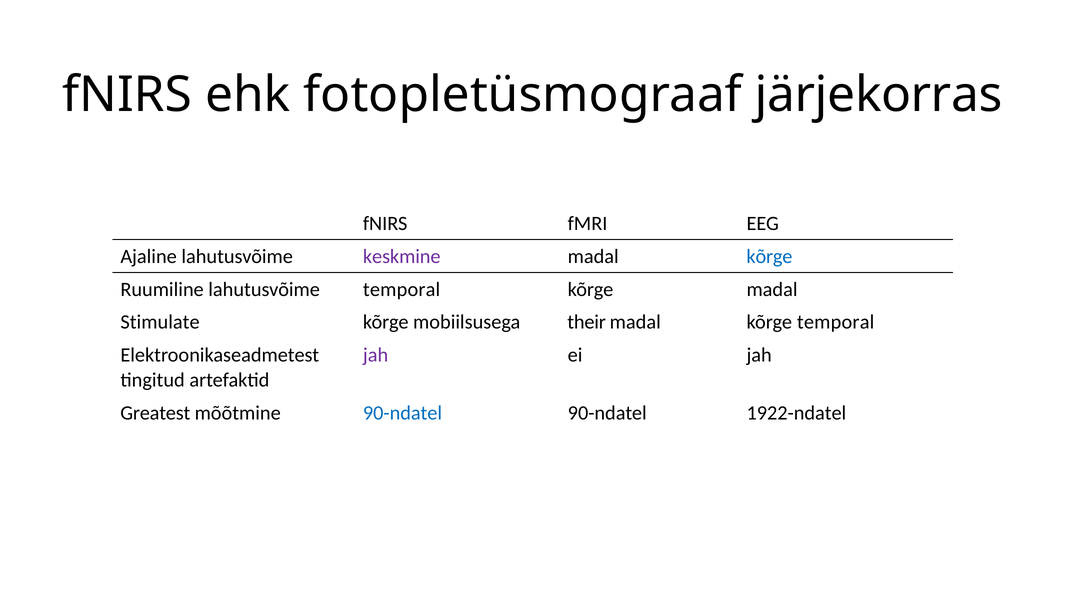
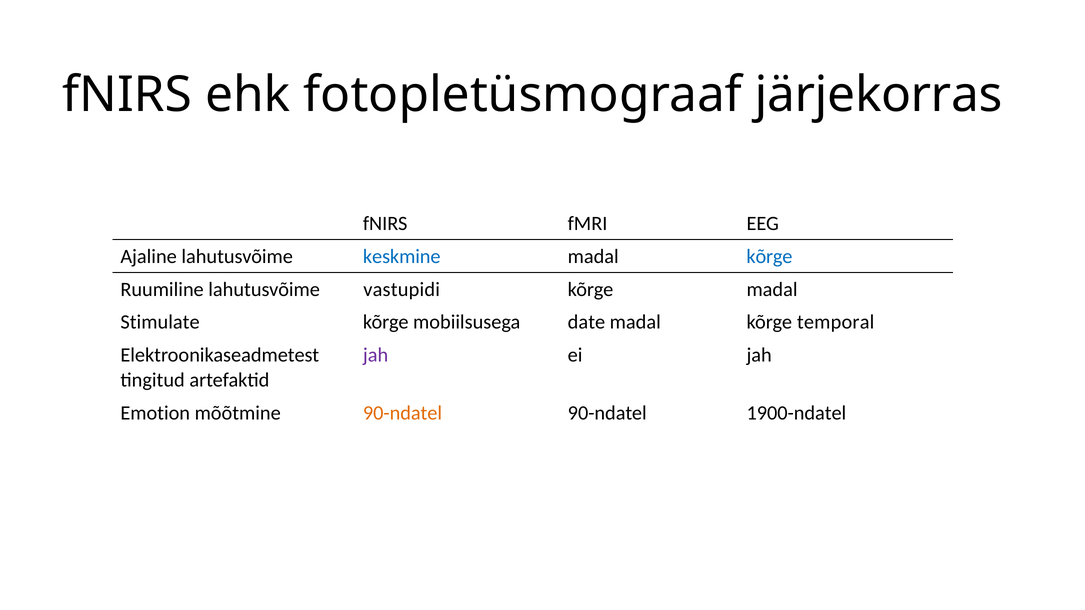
keskmine colour: purple -> blue
lahutusvõime temporal: temporal -> vastupidi
their: their -> date
Greatest: Greatest -> Emotion
90-ndatel at (403, 413) colour: blue -> orange
1922-ndatel: 1922-ndatel -> 1900-ndatel
